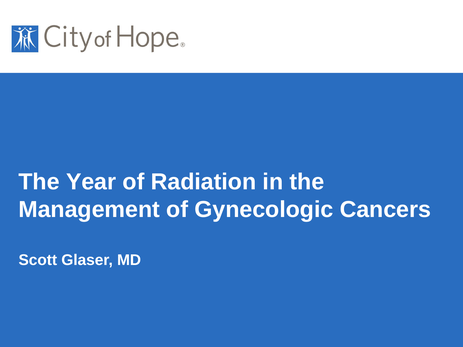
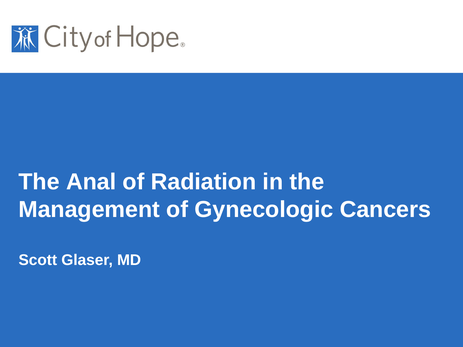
Year: Year -> Anal
